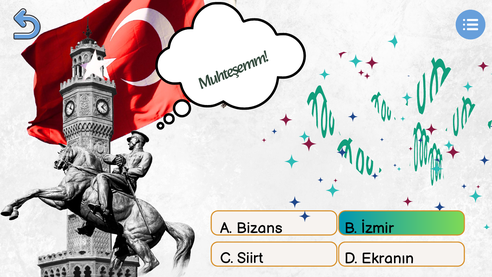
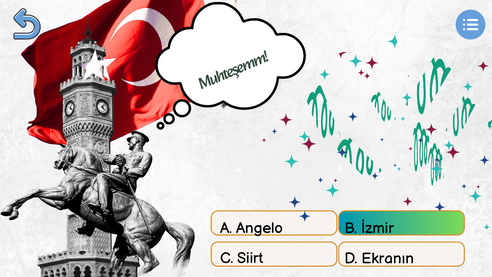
Bizans: Bizans -> Angelo
